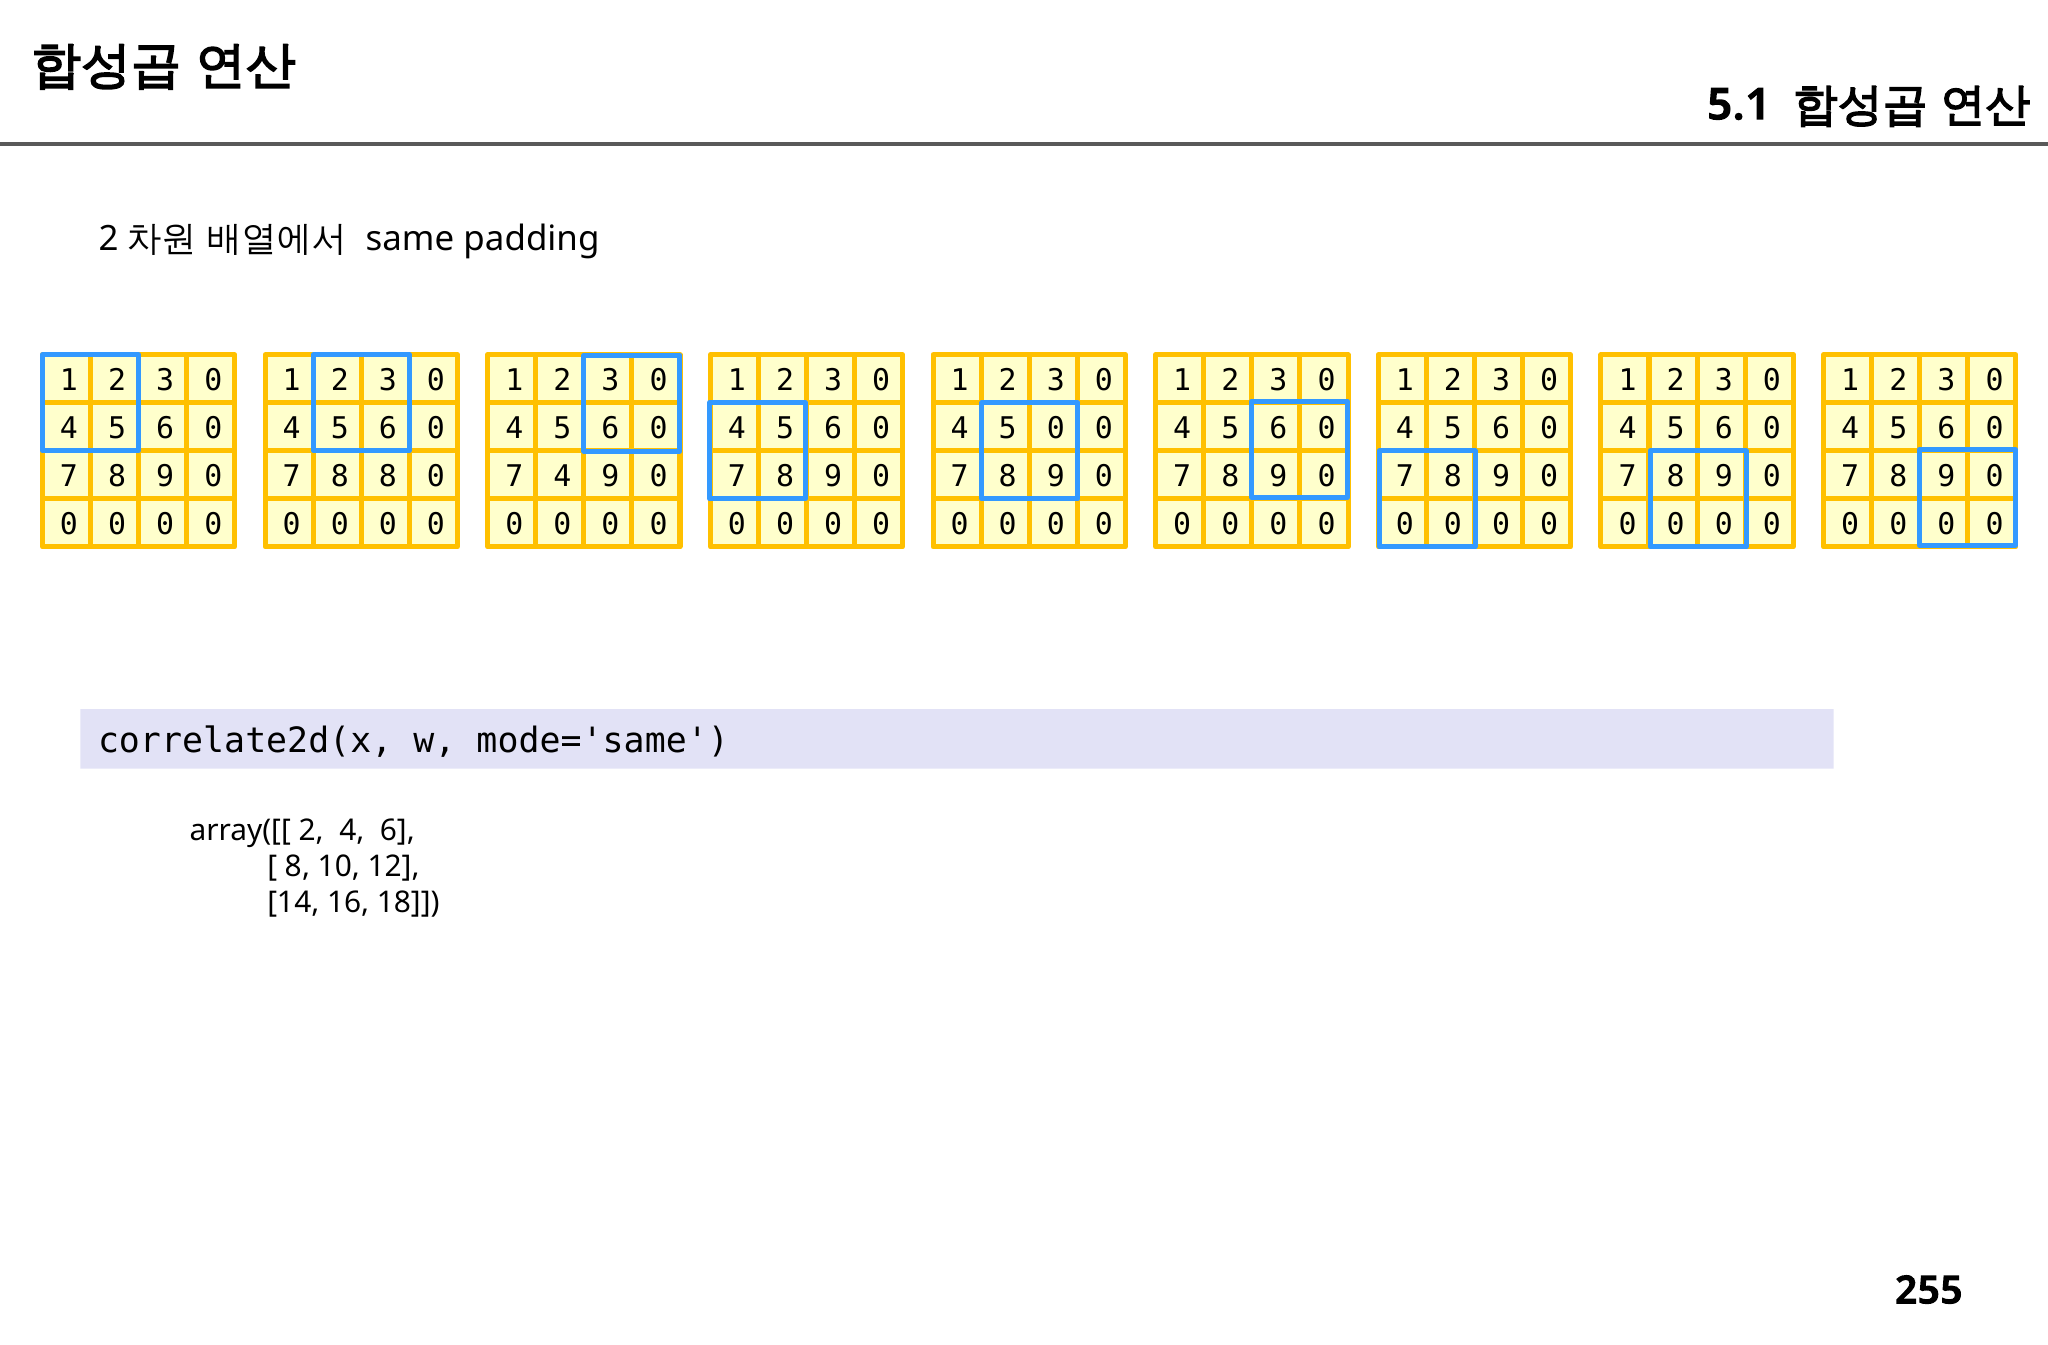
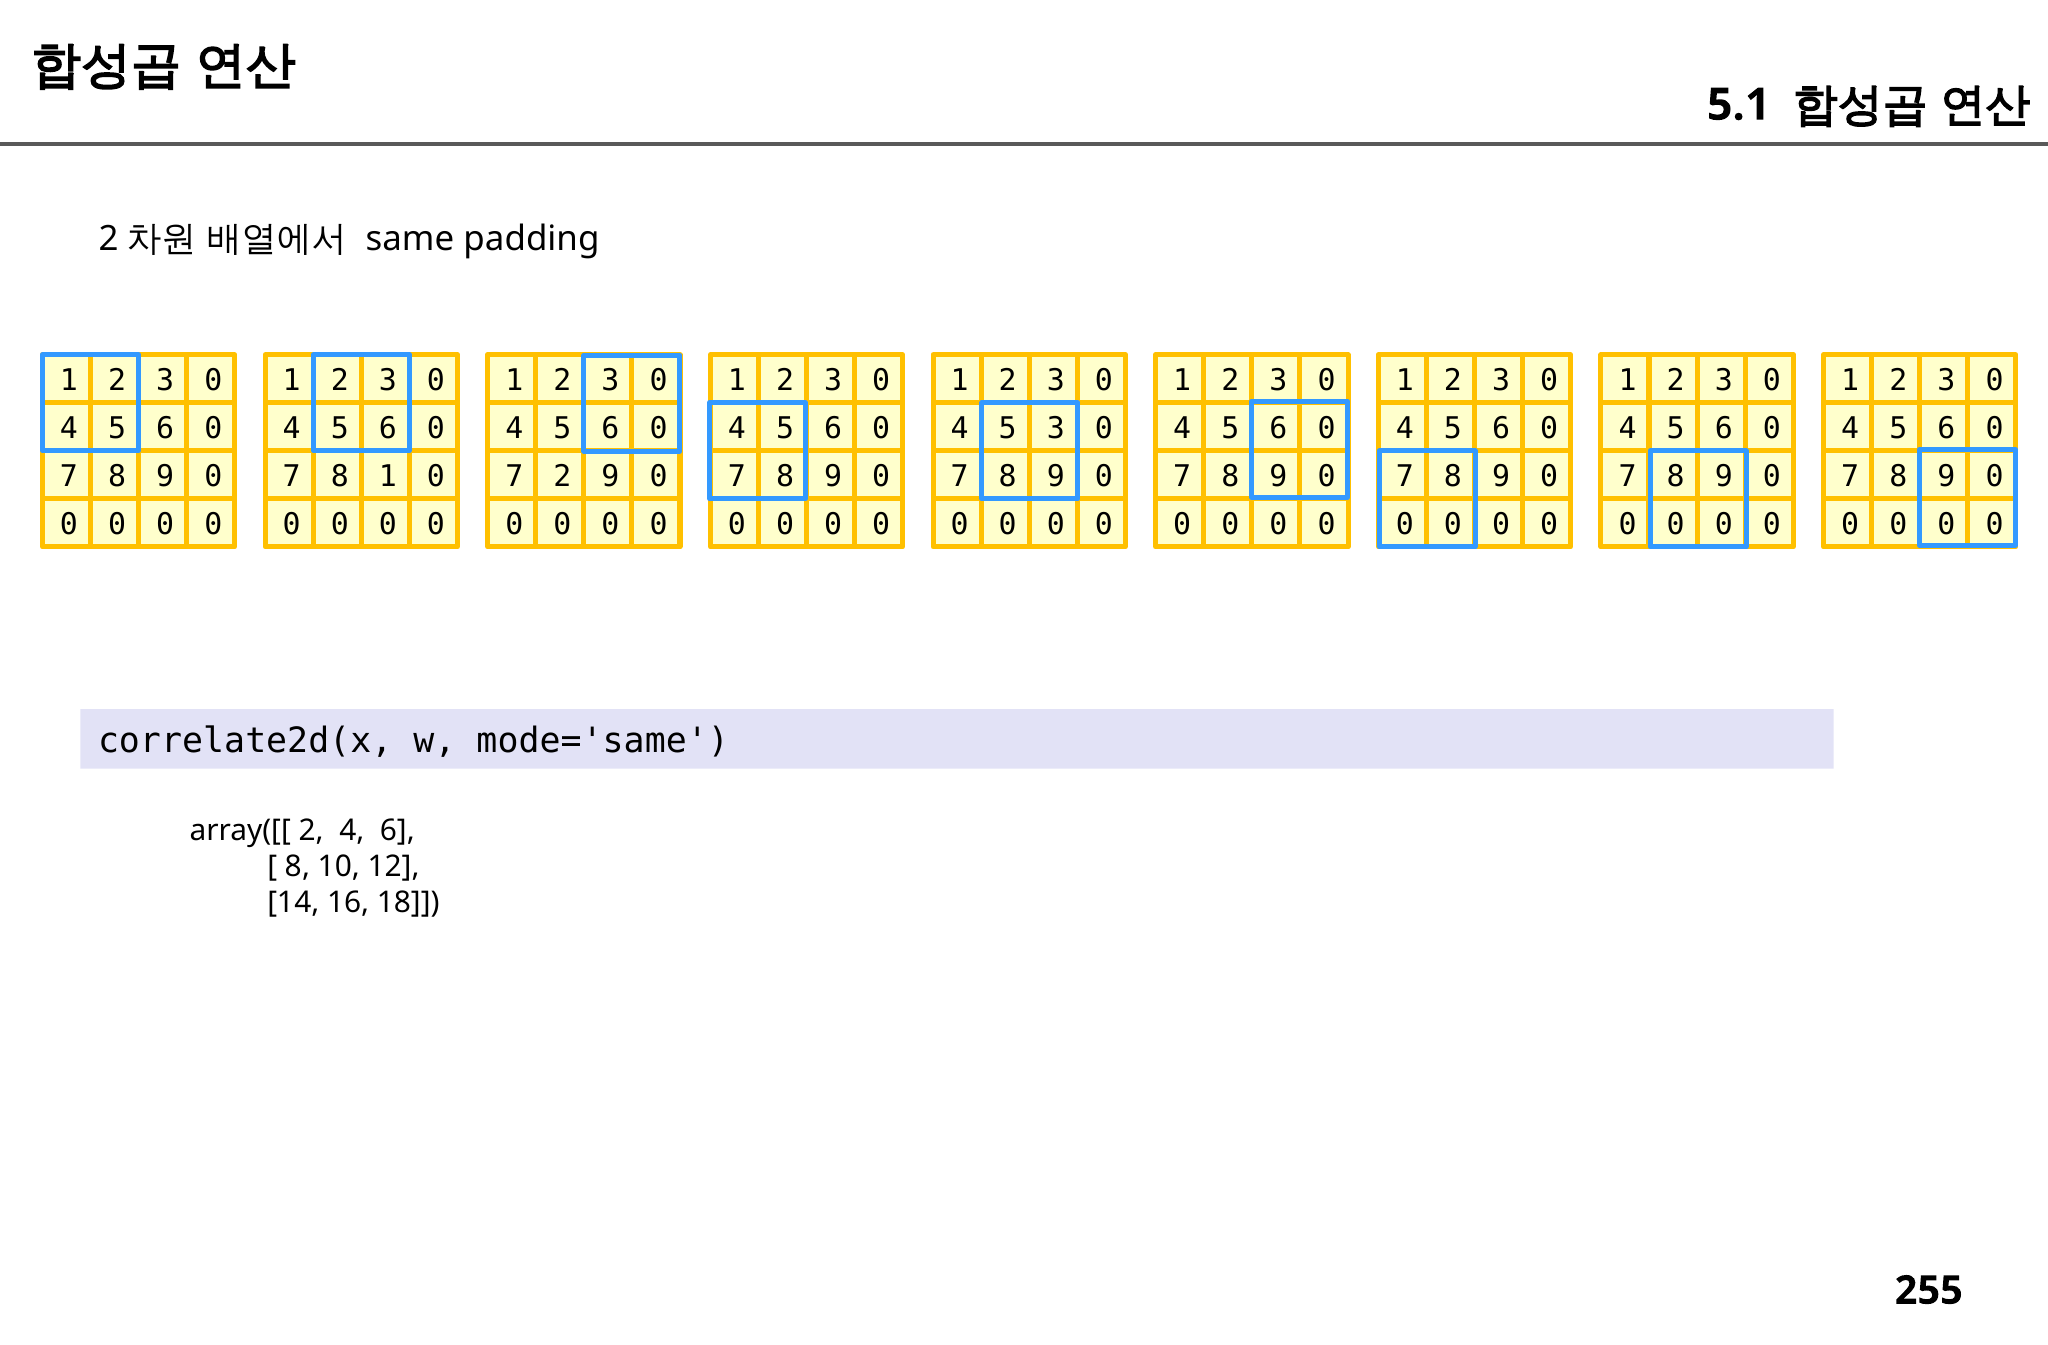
5 0: 0 -> 3
8 8: 8 -> 1
7 4: 4 -> 2
